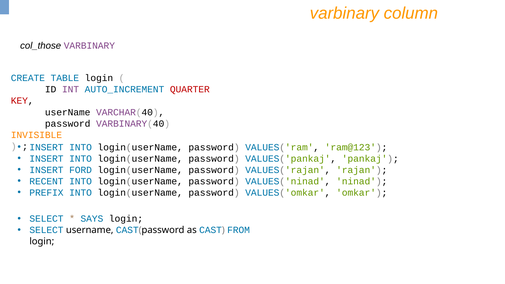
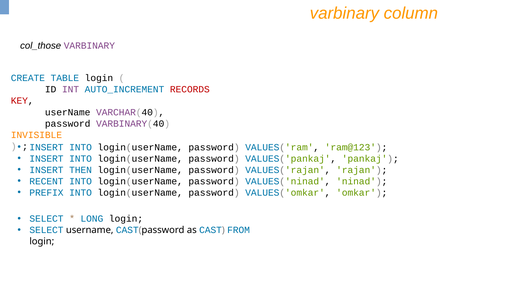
QUARTER: QUARTER -> RECORDS
FORD: FORD -> THEN
SAYS: SAYS -> LONG
